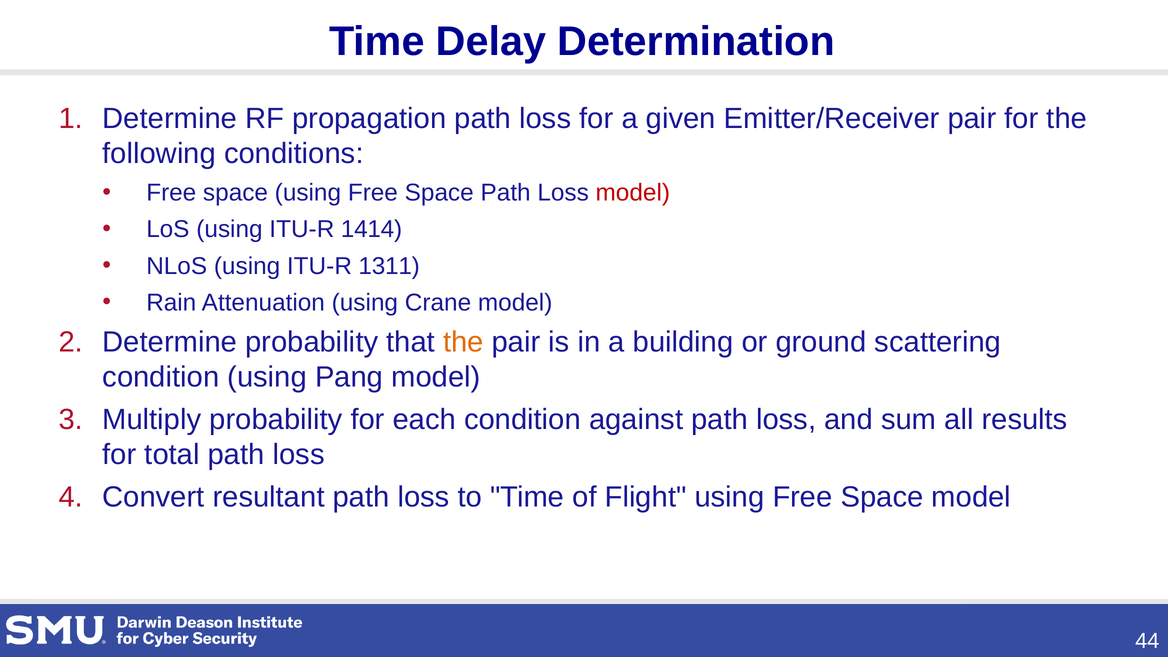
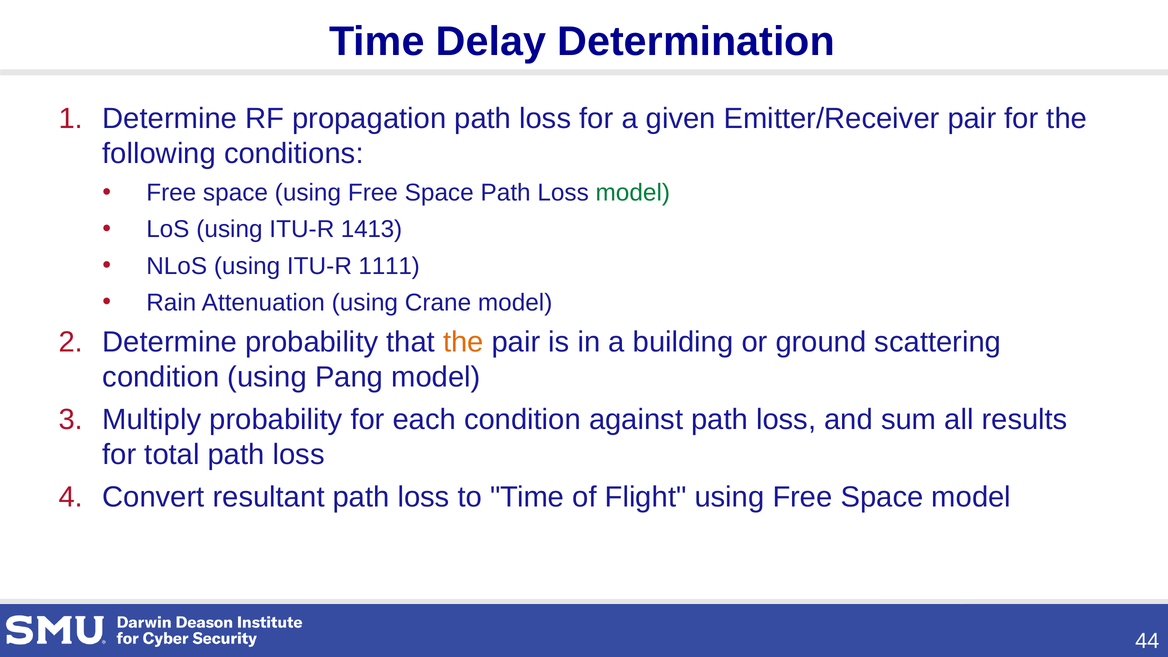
model at (633, 193) colour: red -> green
1414: 1414 -> 1413
1311: 1311 -> 1111
